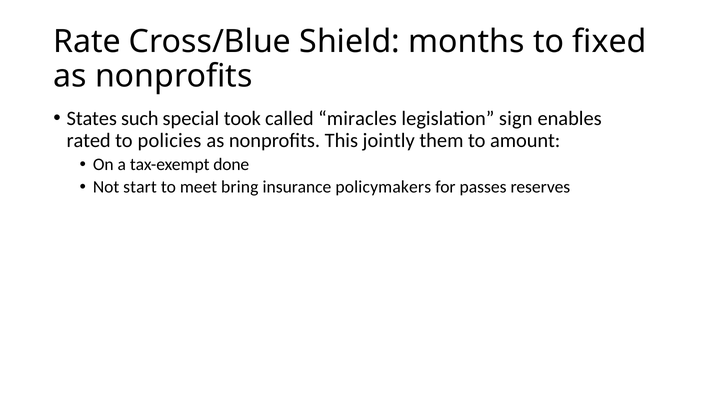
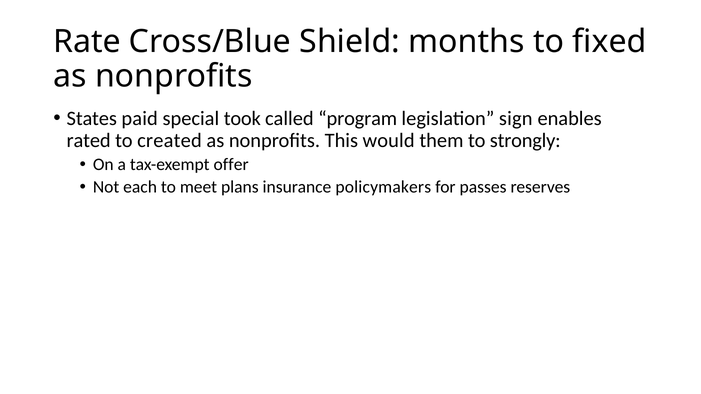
such: such -> paid
miracles: miracles -> program
policies: policies -> created
jointly: jointly -> would
amount: amount -> strongly
done: done -> offer
start: start -> each
bring: bring -> plans
